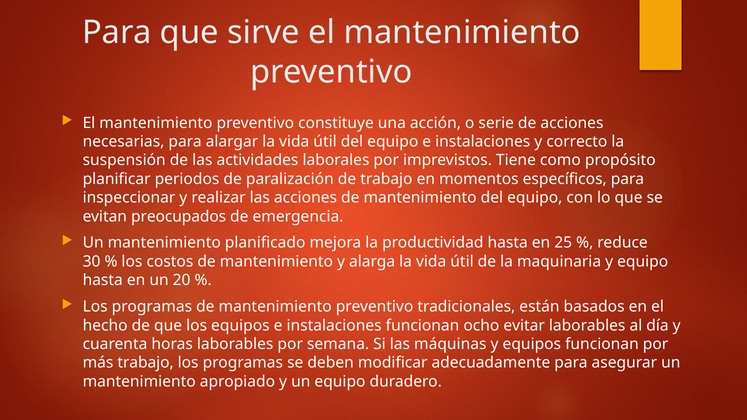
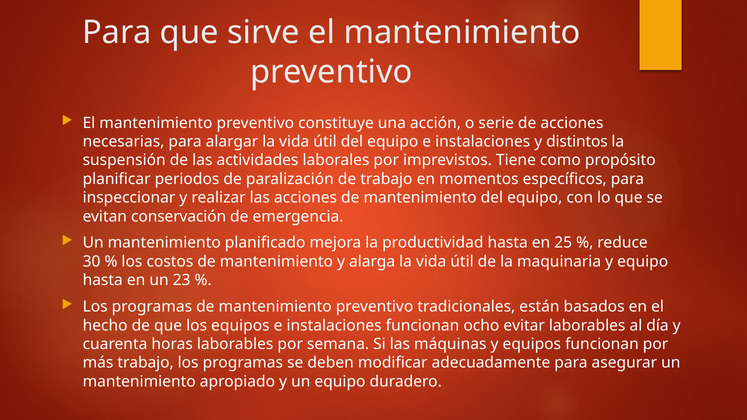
correcto: correcto -> distintos
preocupados: preocupados -> conservación
20: 20 -> 23
